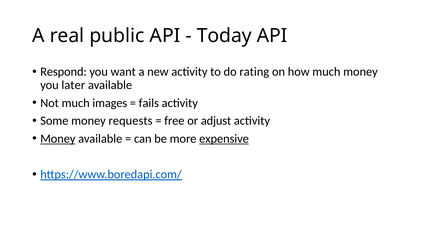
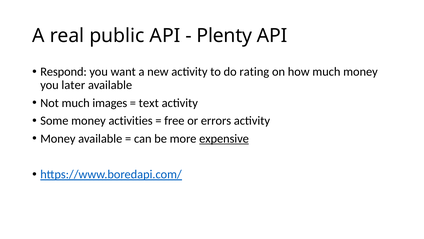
Today: Today -> Plenty
fails: fails -> text
requests: requests -> activities
adjust: adjust -> errors
Money at (58, 138) underline: present -> none
